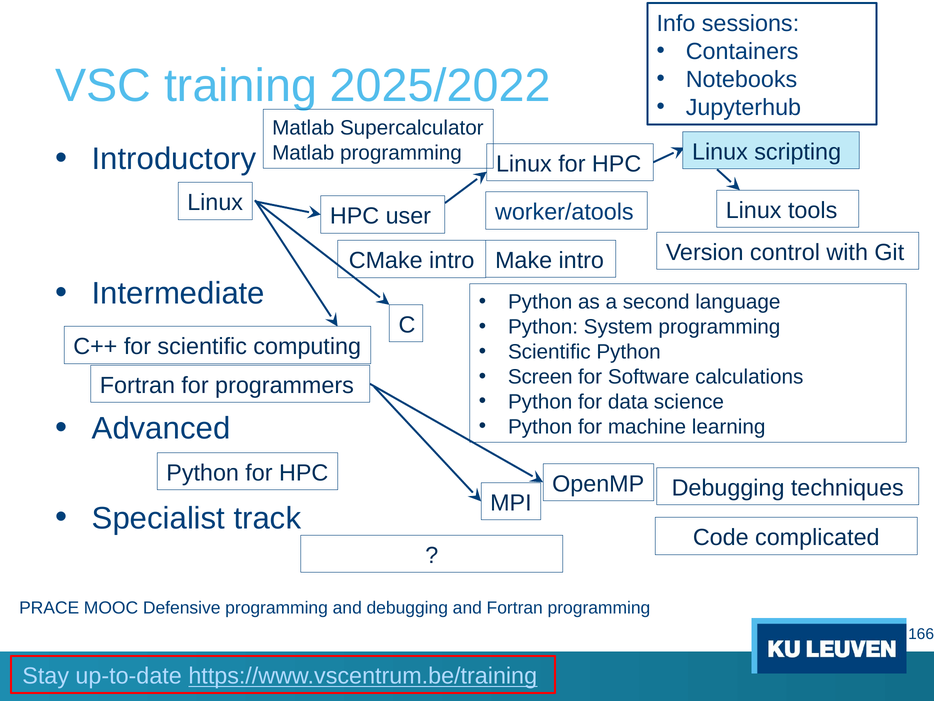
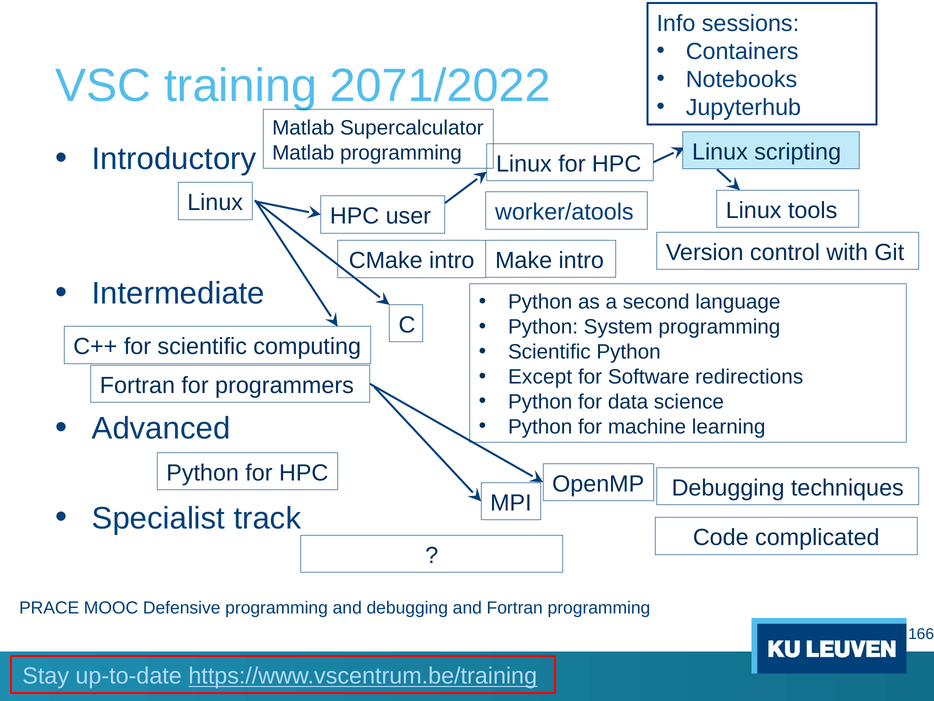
2025/2022: 2025/2022 -> 2071/2022
Screen: Screen -> Except
calculations: calculations -> redirections
